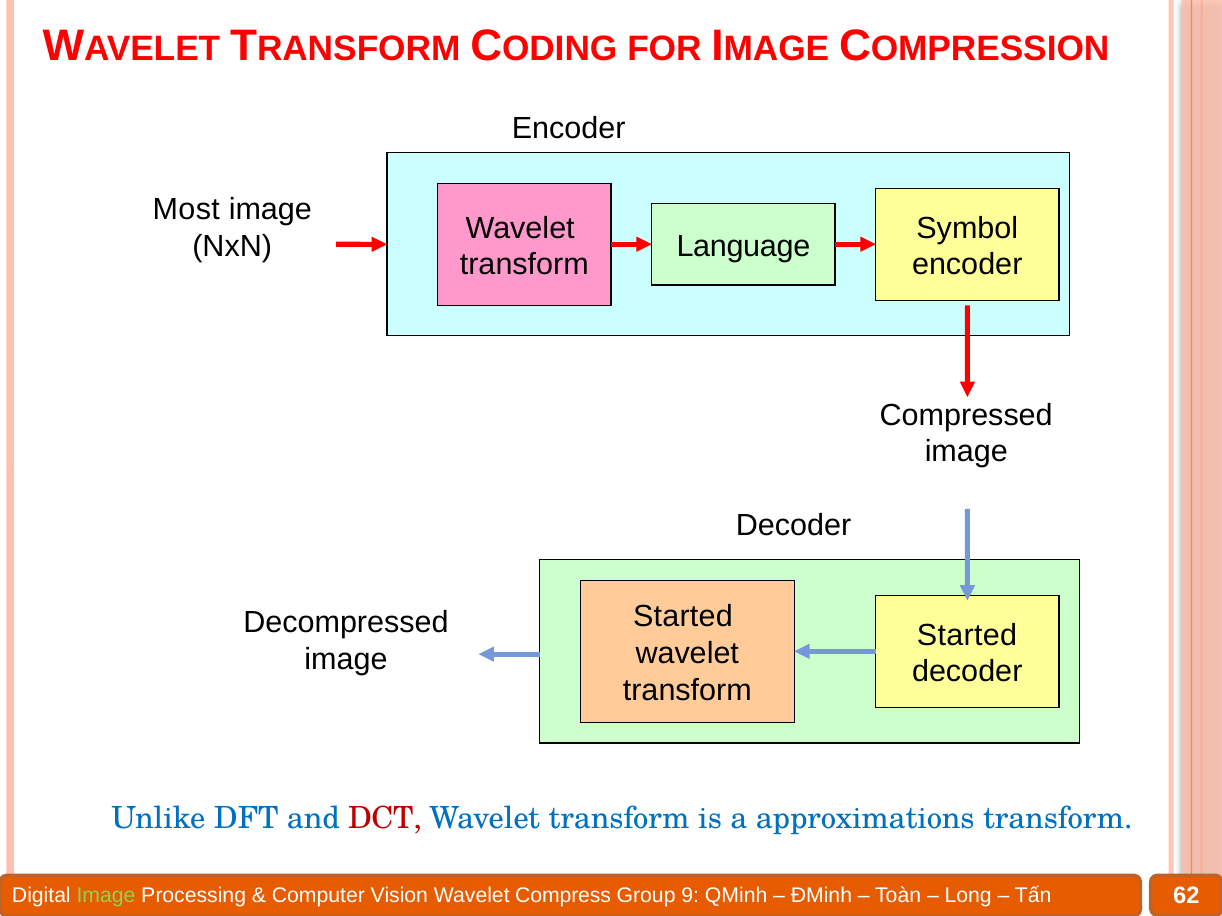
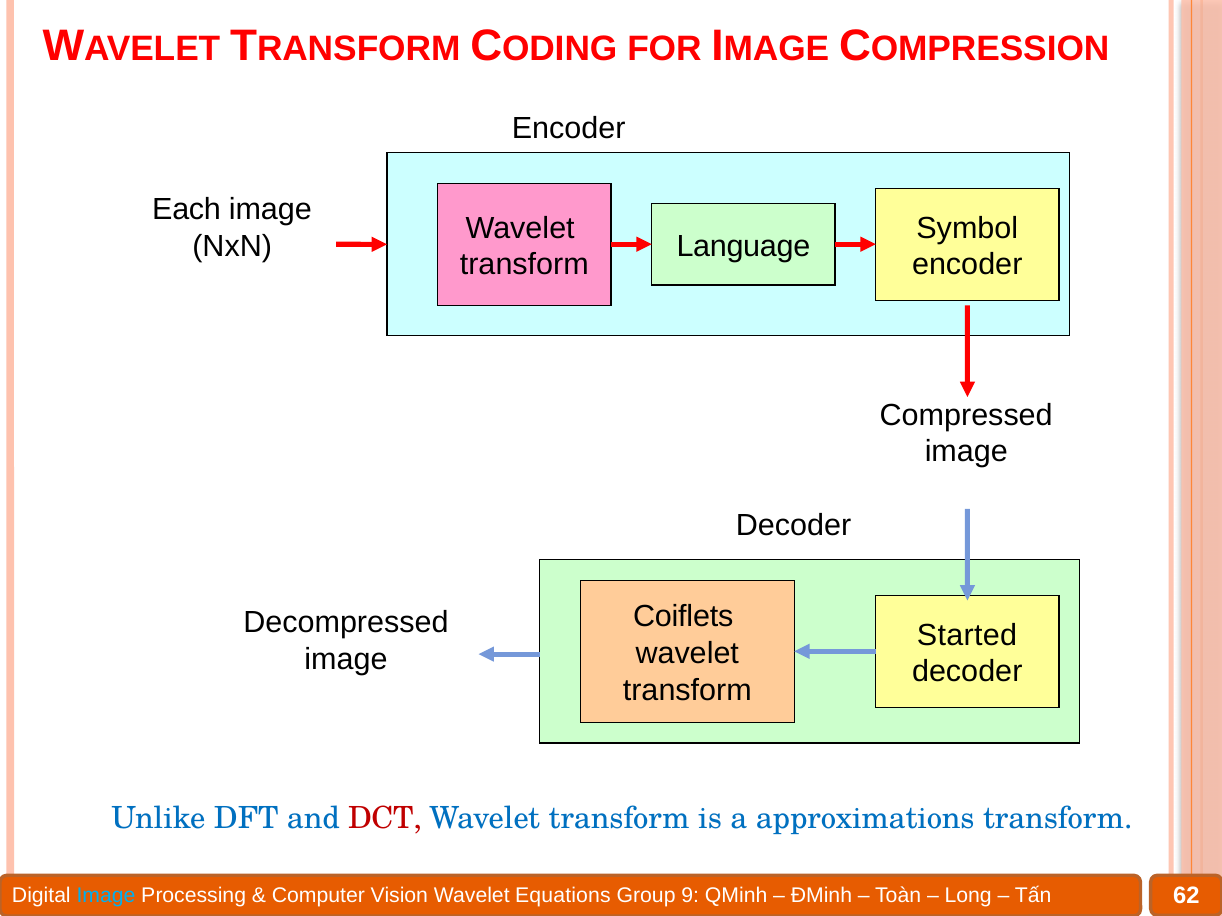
Most: Most -> Each
Started at (683, 617): Started -> Coiflets
Image at (106, 896) colour: light green -> light blue
Compress: Compress -> Equations
